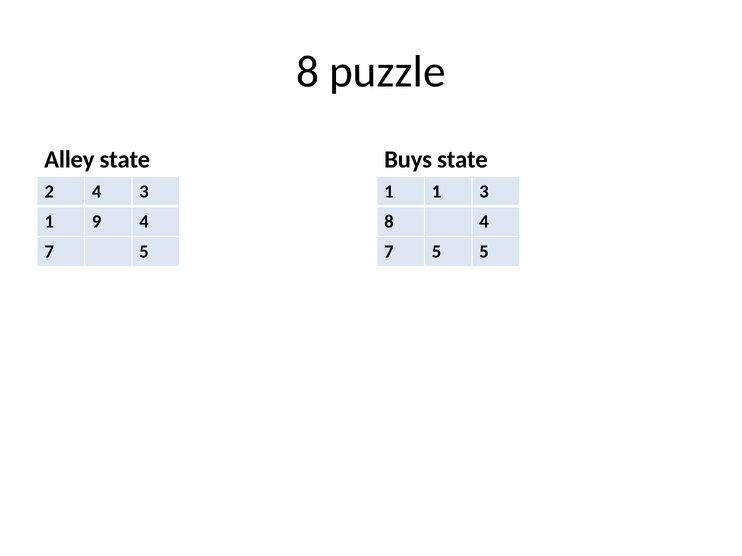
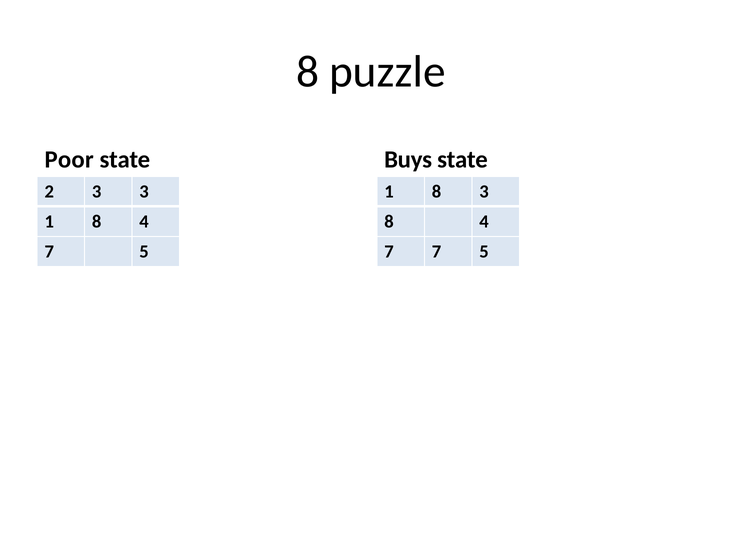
Alley: Alley -> Poor
2 4: 4 -> 3
1 at (437, 192): 1 -> 8
9 at (97, 222): 9 -> 8
5 at (437, 252): 5 -> 7
